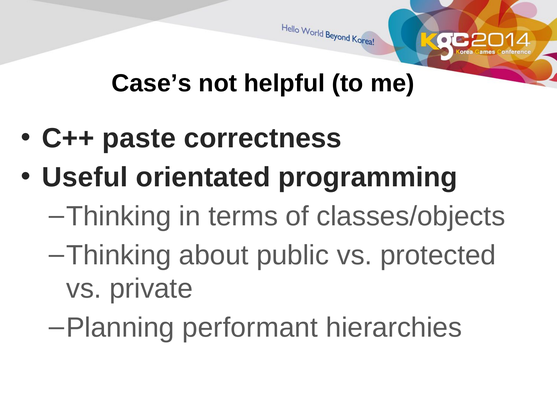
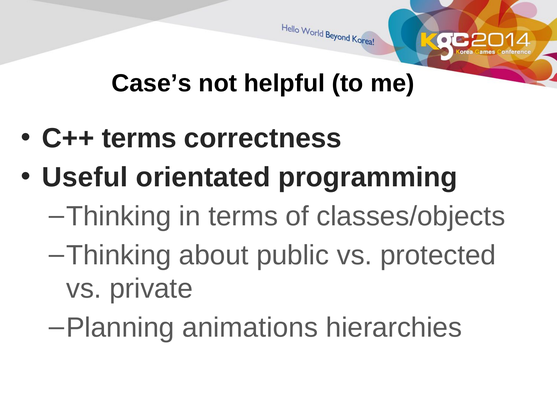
C++ paste: paste -> terms
performant: performant -> animations
